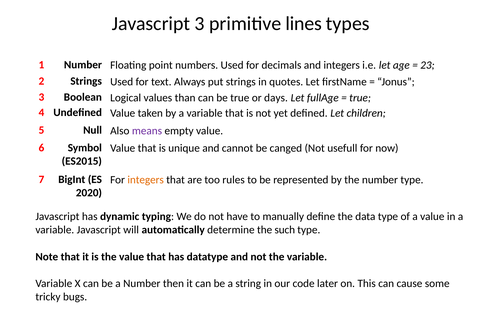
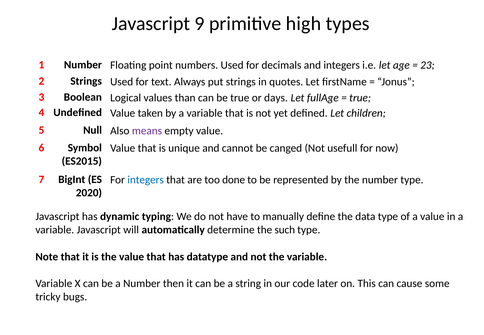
Javascript 3: 3 -> 9
lines: lines -> high
integers at (146, 180) colour: orange -> blue
rules: rules -> done
